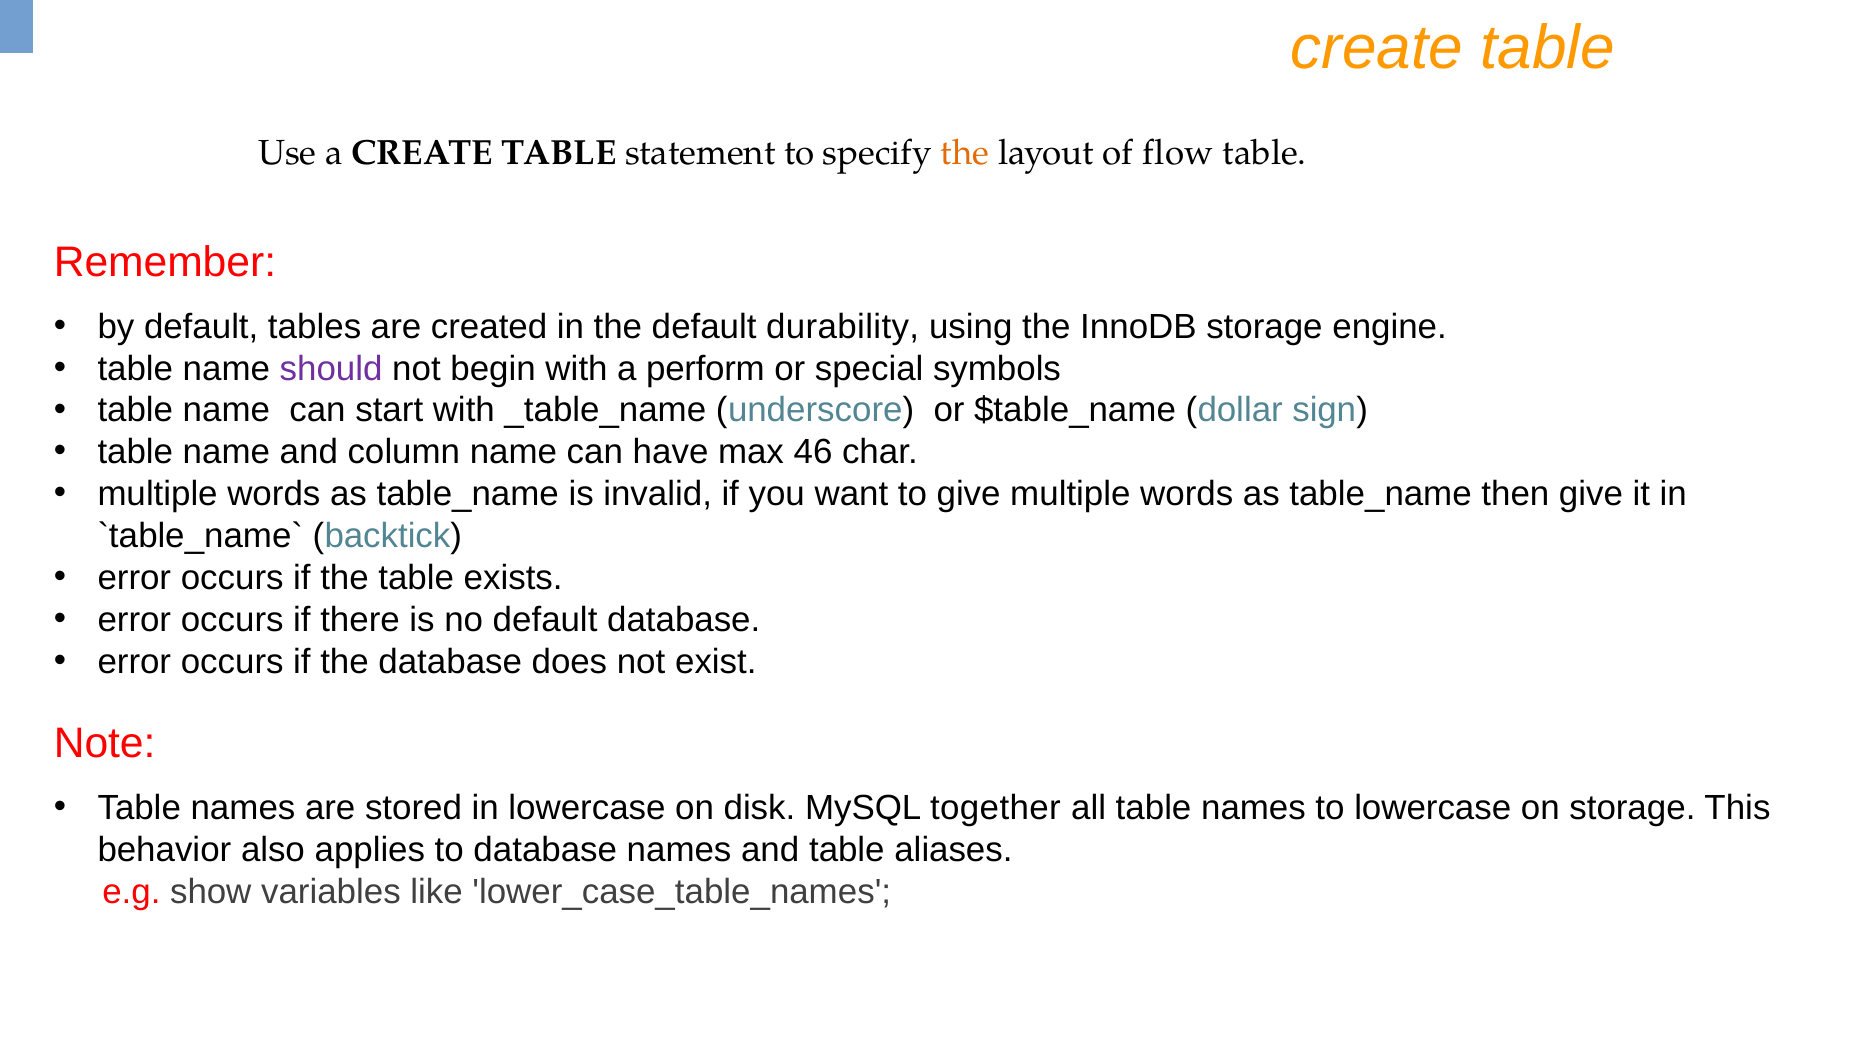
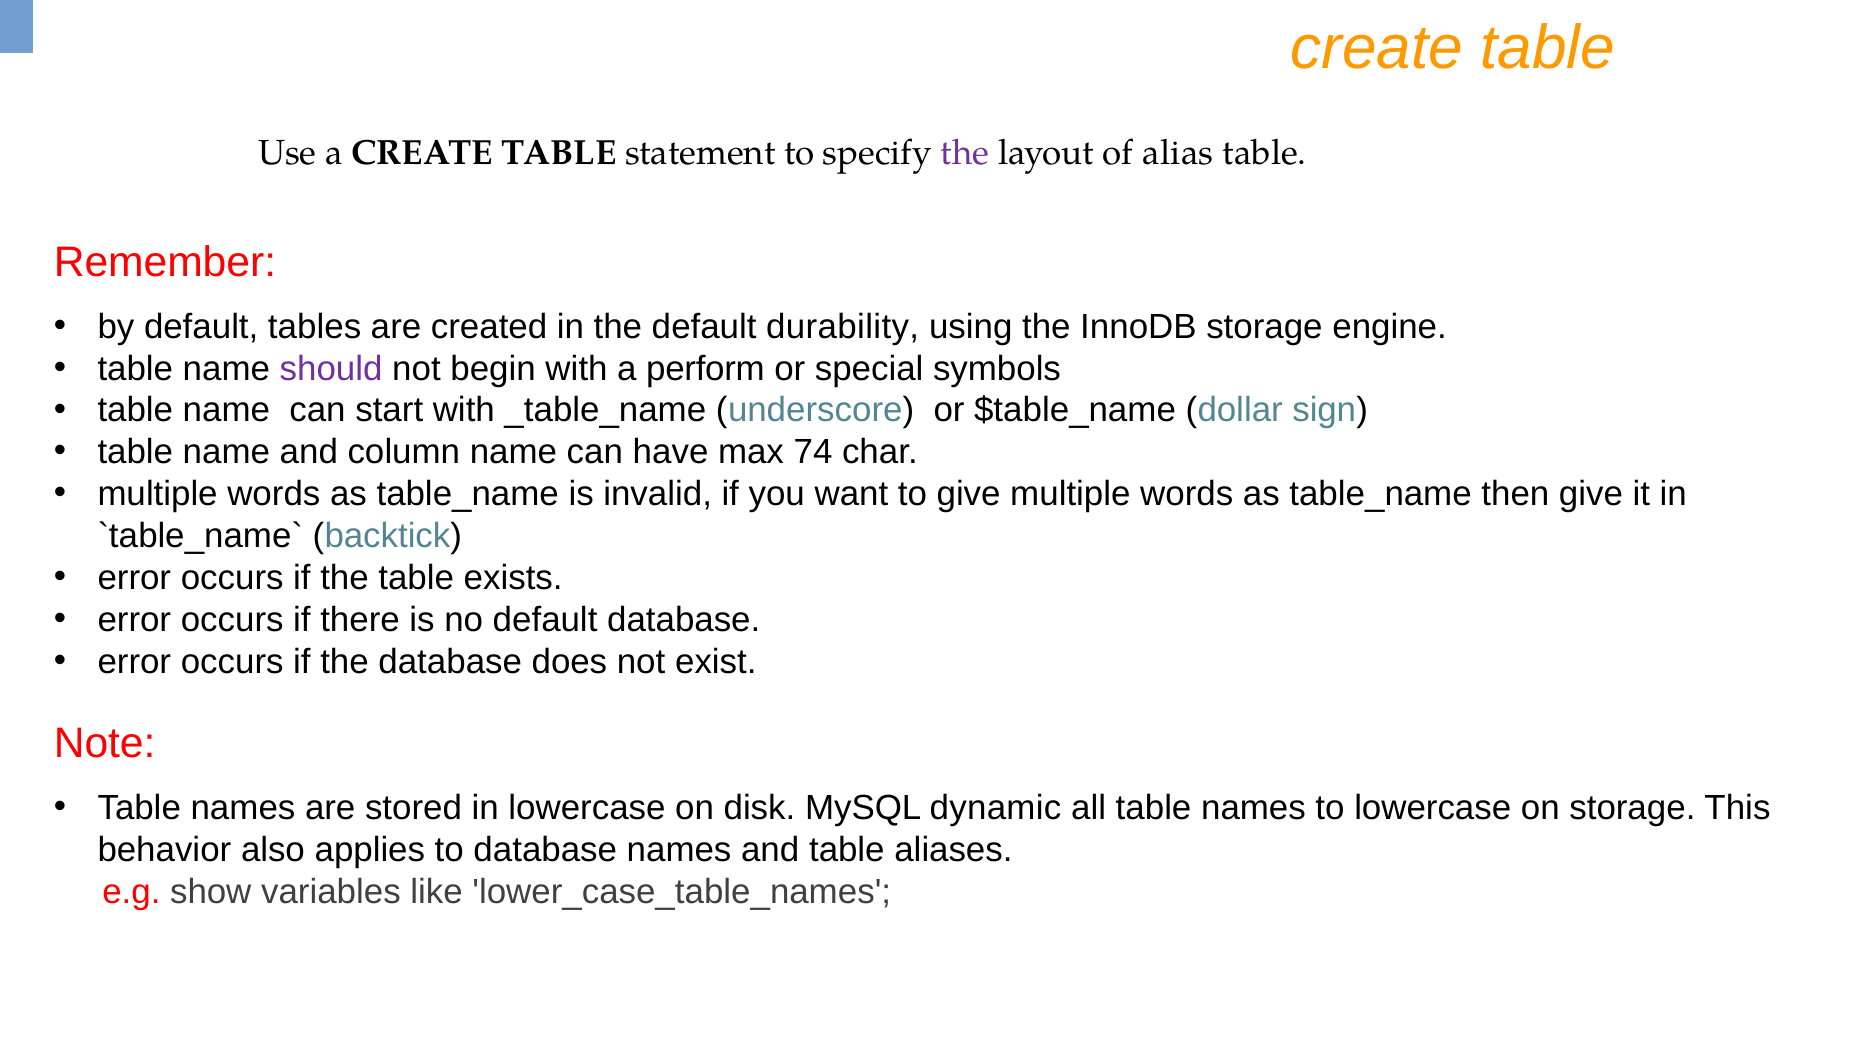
the at (965, 153) colour: orange -> purple
flow: flow -> alias
46: 46 -> 74
together: together -> dynamic
